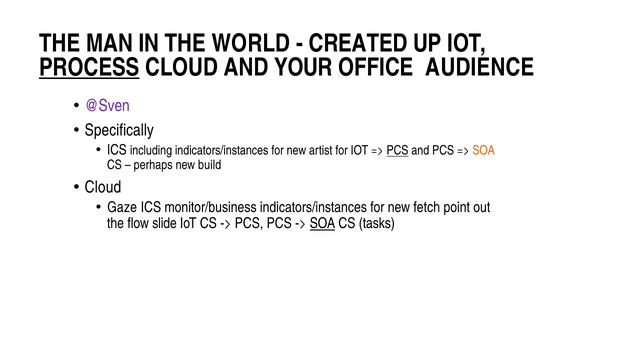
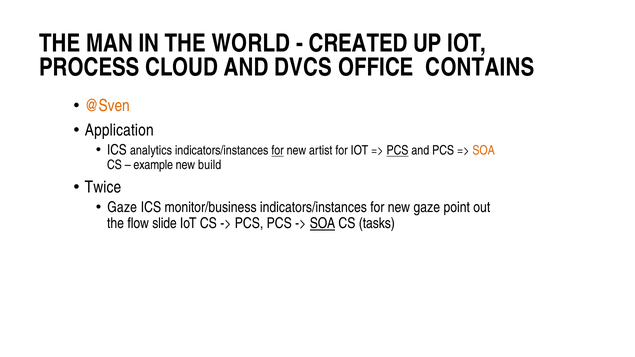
PROCESS underline: present -> none
YOUR: YOUR -> DVCS
AUDIENCE: AUDIENCE -> CONTAINS
@Sven colour: purple -> orange
Specifically: Specifically -> Application
including: including -> analytics
for at (278, 151) underline: none -> present
perhaps: perhaps -> example
Cloud at (103, 187): Cloud -> Twice
new fetch: fetch -> gaze
